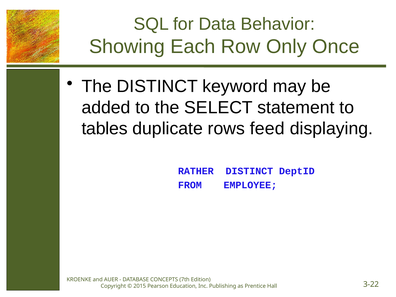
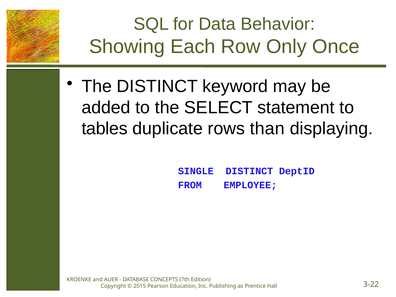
feed: feed -> than
RATHER: RATHER -> SINGLE
